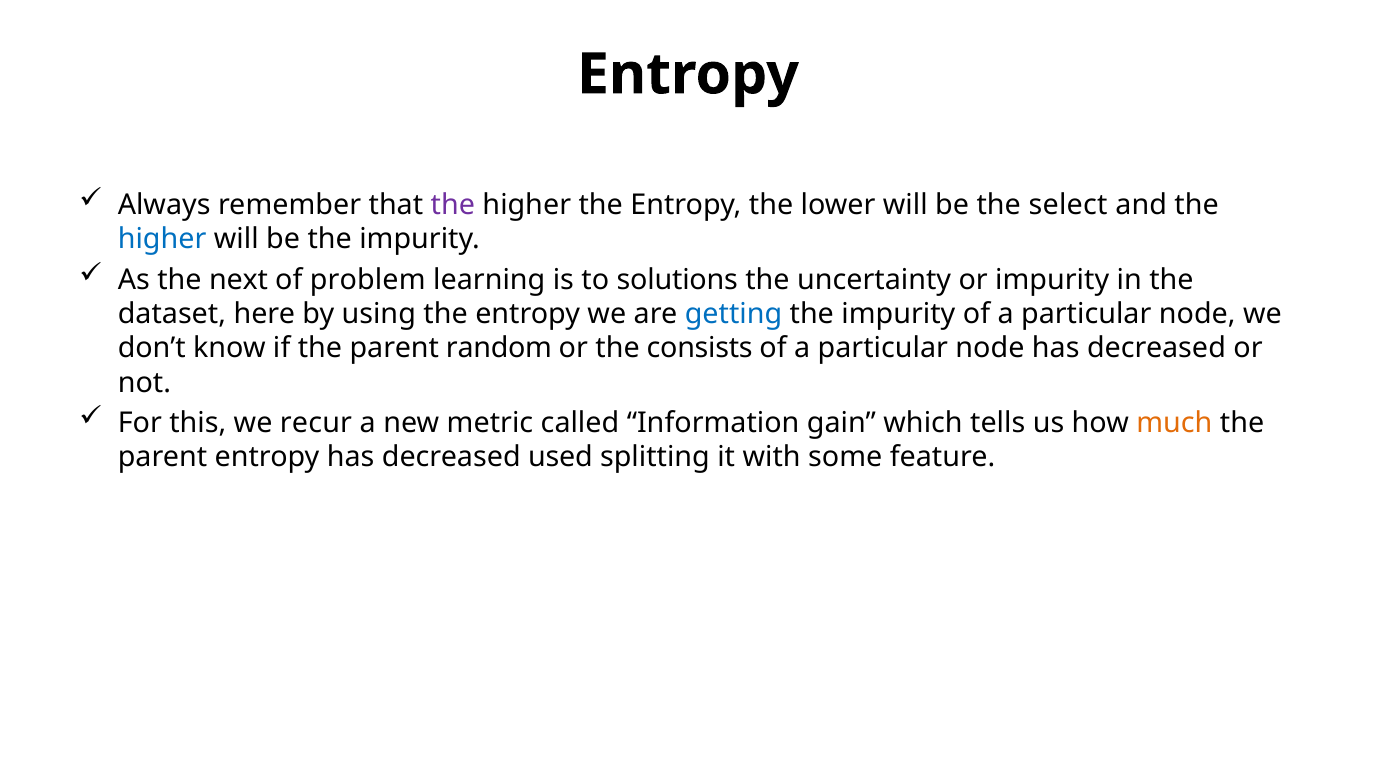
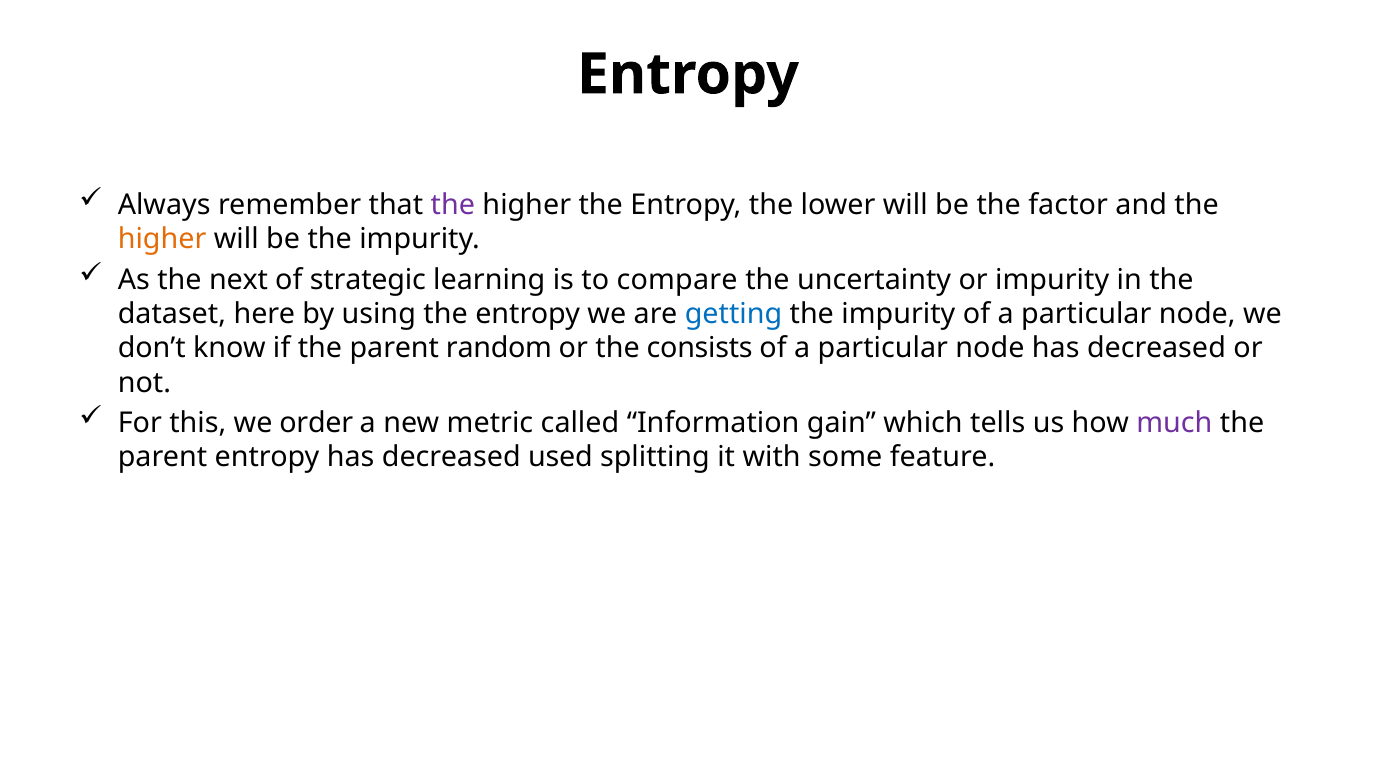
select: select -> factor
higher at (162, 239) colour: blue -> orange
problem: problem -> strategic
solutions: solutions -> compare
recur: recur -> order
much colour: orange -> purple
